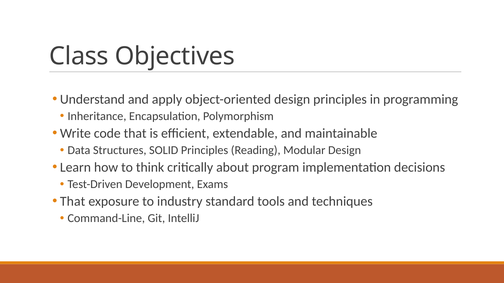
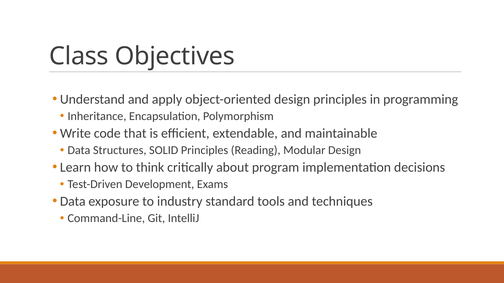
That at (73, 202): That -> Data
